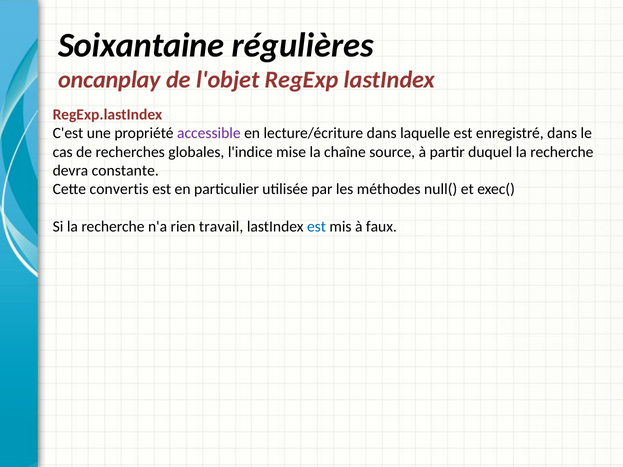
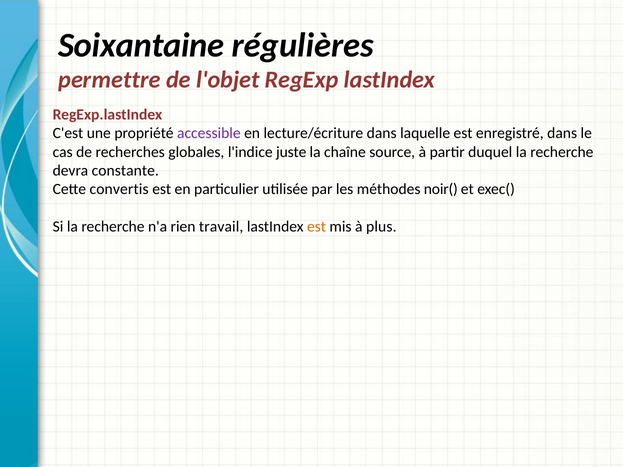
oncanplay: oncanplay -> permettre
mise: mise -> juste
null(: null( -> noir(
est at (317, 227) colour: blue -> orange
faux: faux -> plus
